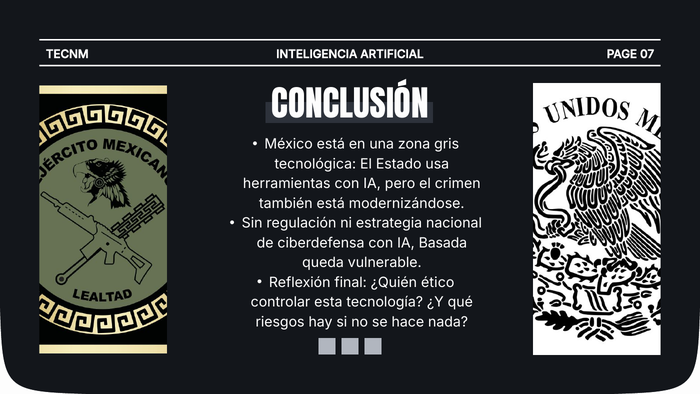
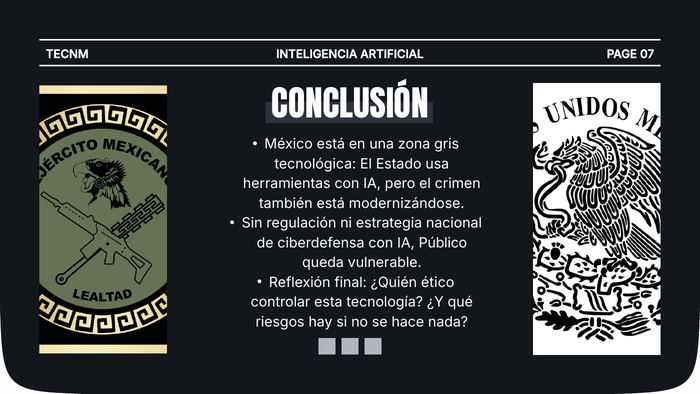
Basada: Basada -> Público
